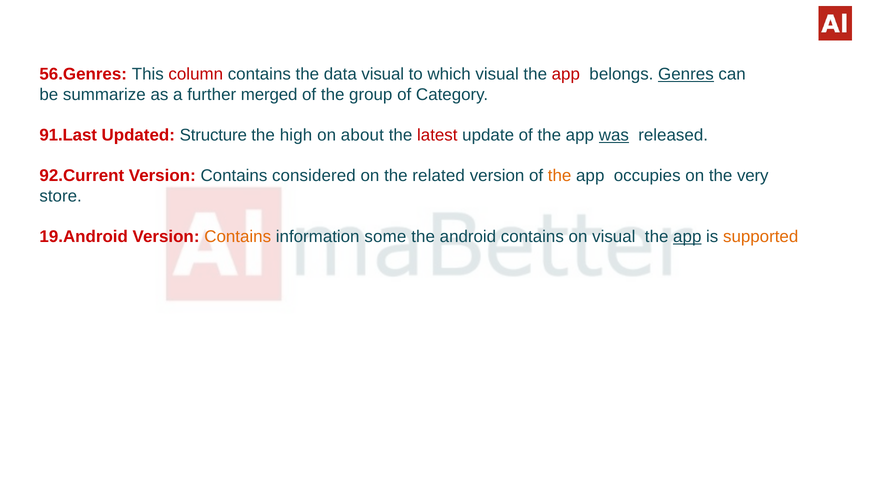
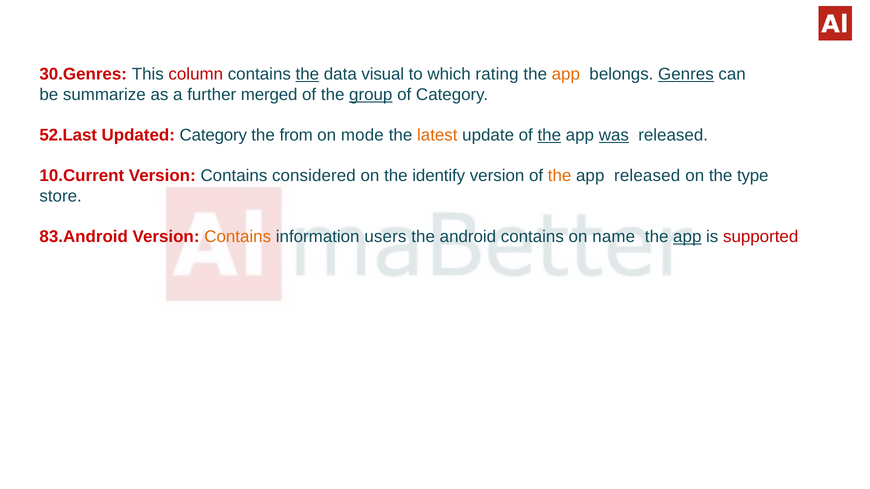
56.Genres: 56.Genres -> 30.Genres
the at (307, 74) underline: none -> present
which visual: visual -> rating
app at (566, 74) colour: red -> orange
group underline: none -> present
91.Last: 91.Last -> 52.Last
Updated Structure: Structure -> Category
high: high -> from
about: about -> mode
latest colour: red -> orange
the at (549, 135) underline: none -> present
92.Current: 92.Current -> 10.Current
related: related -> identify
app occupies: occupies -> released
very: very -> type
19.Android: 19.Android -> 83.Android
some: some -> users
on visual: visual -> name
supported colour: orange -> red
